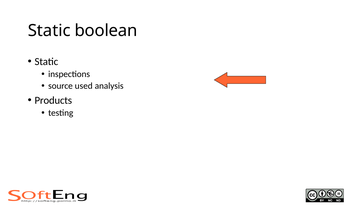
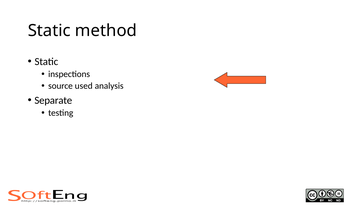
boolean: boolean -> method
Products: Products -> Separate
